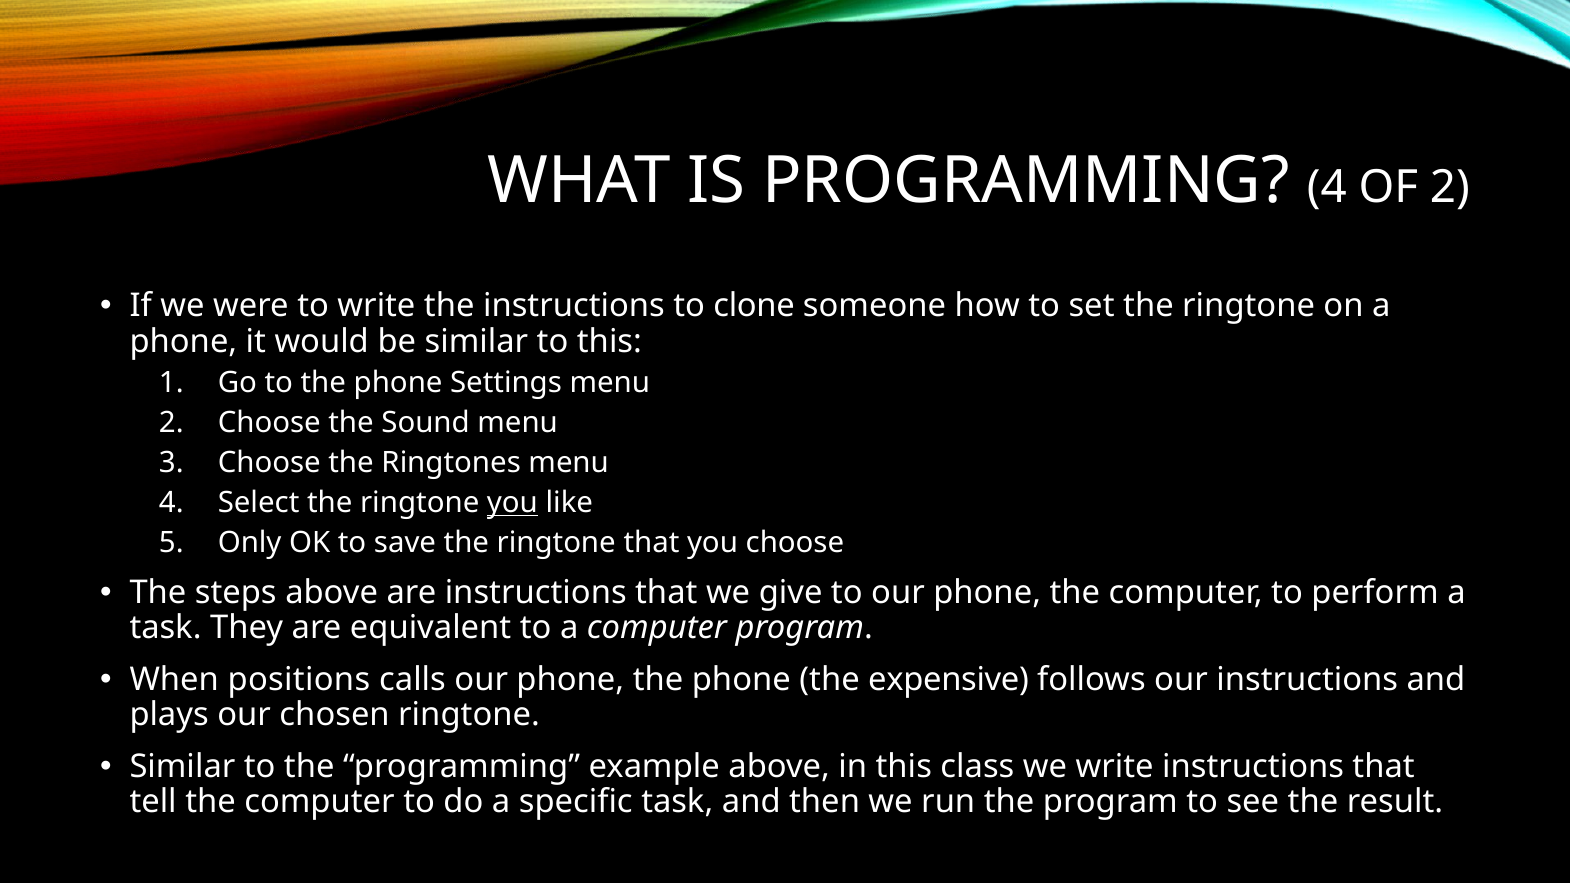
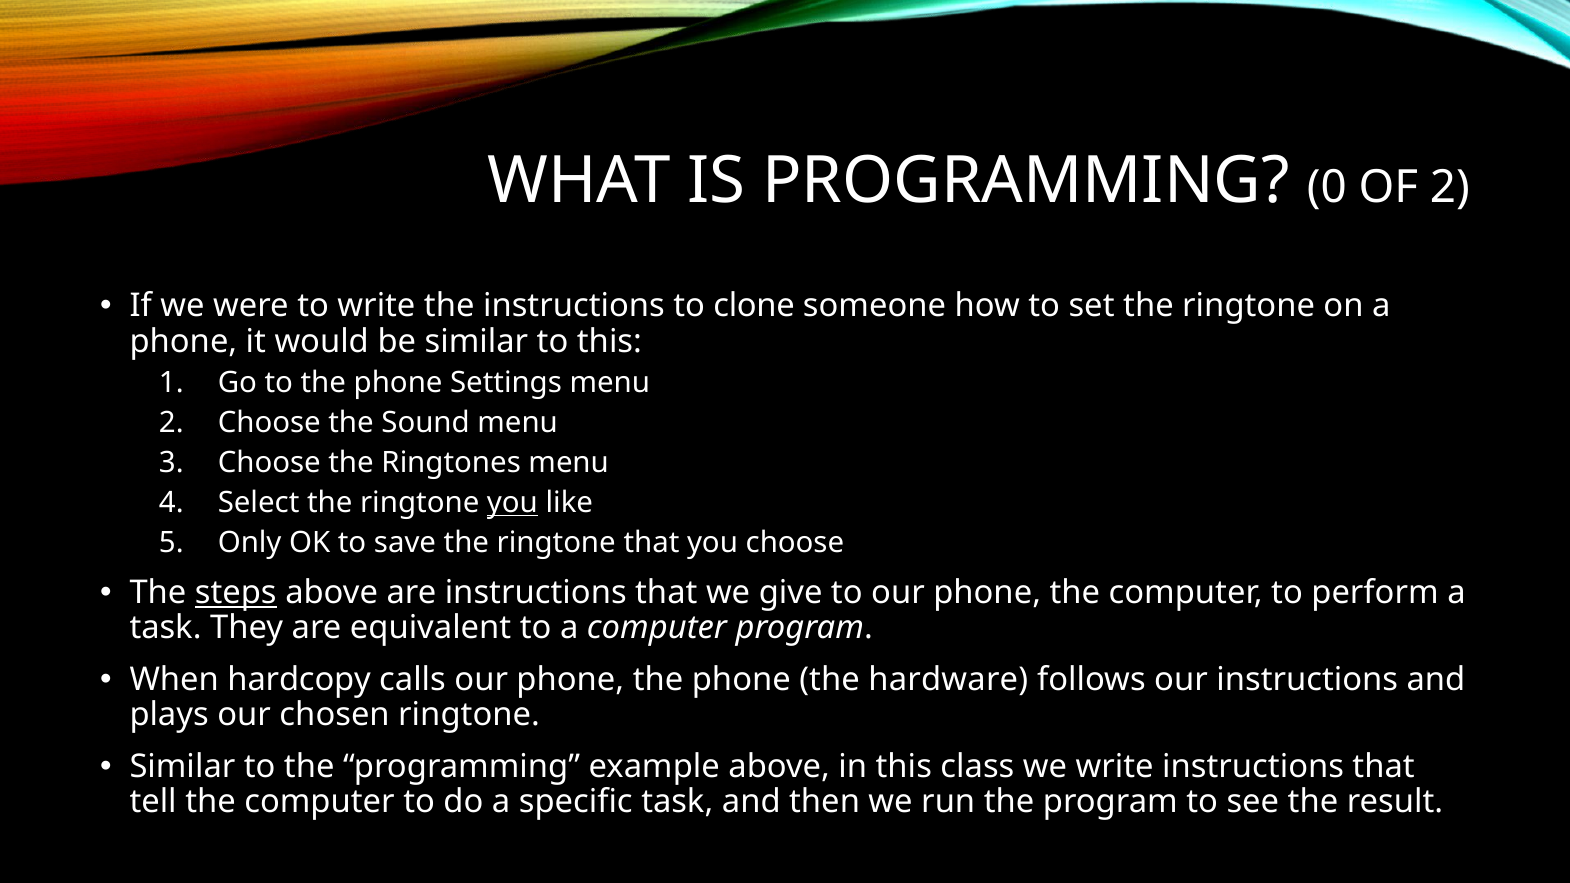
PROGRAMMING 4: 4 -> 0
steps underline: none -> present
positions: positions -> hardcopy
expensive: expensive -> hardware
